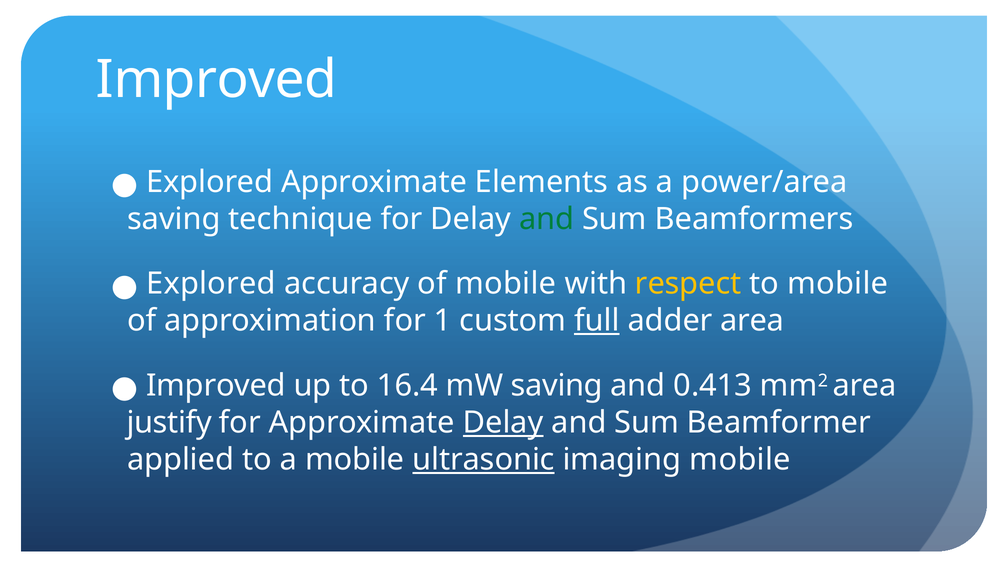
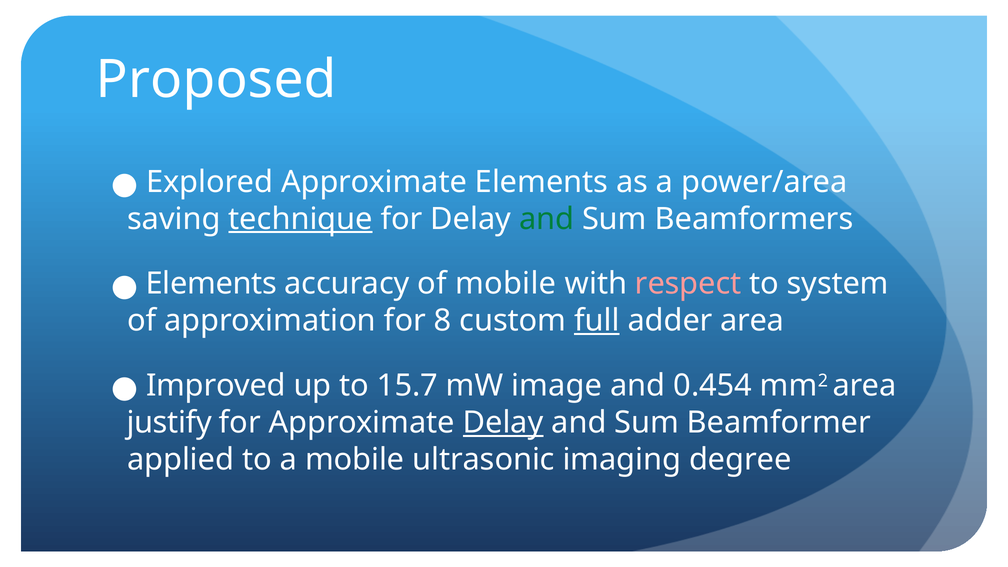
Improved at (217, 80): Improved -> Proposed
technique underline: none -> present
Explored at (211, 284): Explored -> Elements
respect colour: yellow -> pink
to mobile: mobile -> system
1: 1 -> 8
16.4: 16.4 -> 15.7
mW saving: saving -> image
0.413: 0.413 -> 0.454
ultrasonic underline: present -> none
imaging mobile: mobile -> degree
